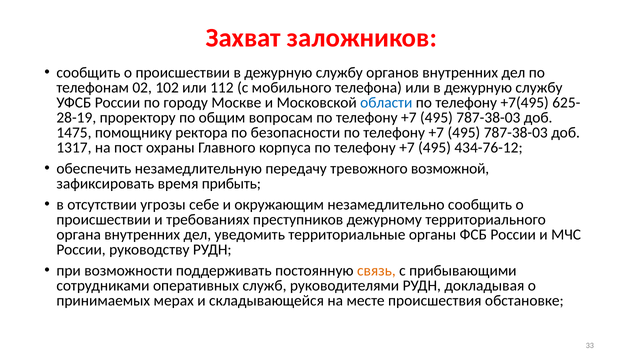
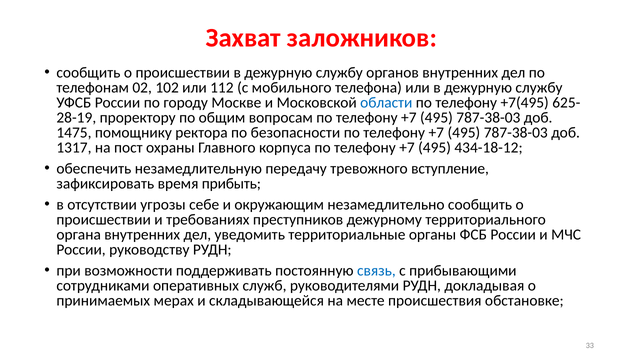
434-76-12: 434-76-12 -> 434-18-12
возможной: возможной -> вступление
связь colour: orange -> blue
